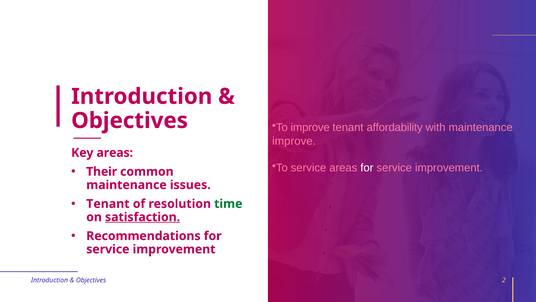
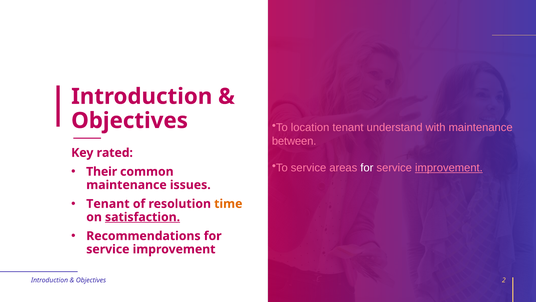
To improve: improve -> location
affordability: affordability -> understand
improve at (294, 141): improve -> between
Key areas: areas -> rated
improvement at (449, 168) underline: none -> present
time colour: green -> orange
